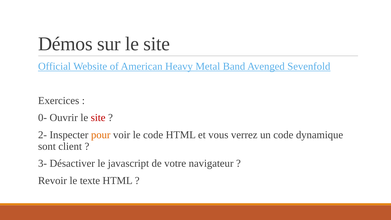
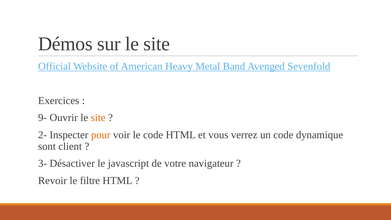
0-: 0- -> 9-
site at (98, 118) colour: red -> orange
texte: texte -> filtre
